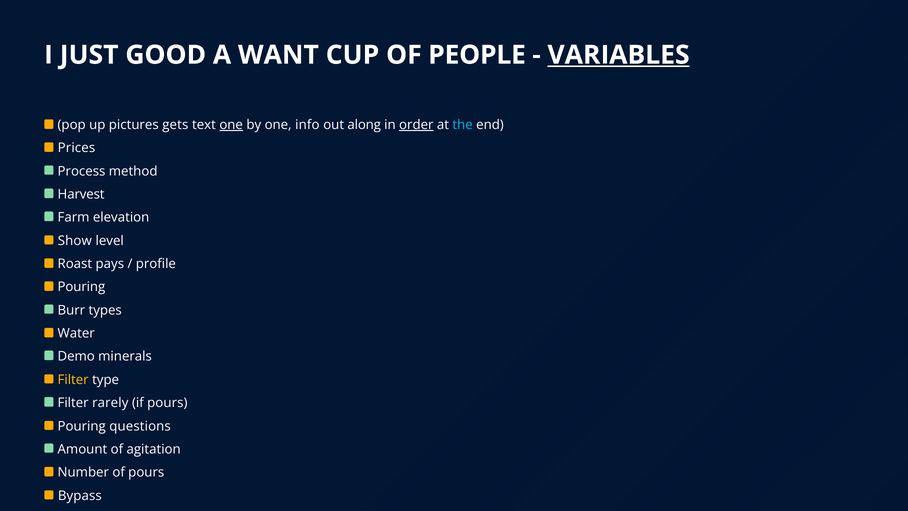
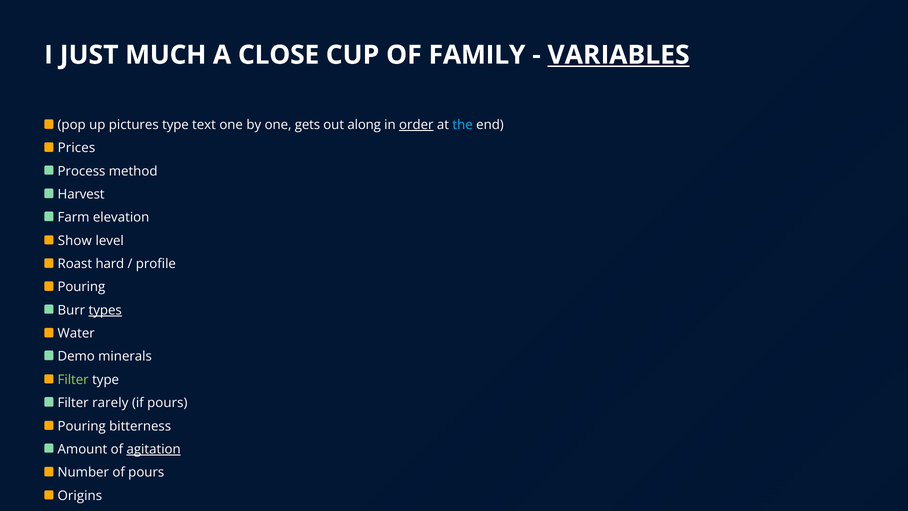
GOOD: GOOD -> MUCH
WANT: WANT -> CLOSE
PEOPLE: PEOPLE -> FAMILY
pictures gets: gets -> type
one at (231, 125) underline: present -> none
info: info -> gets
pays: pays -> hard
types underline: none -> present
Filter at (73, 380) colour: yellow -> light green
questions: questions -> bitterness
agitation underline: none -> present
Bypass: Bypass -> Origins
